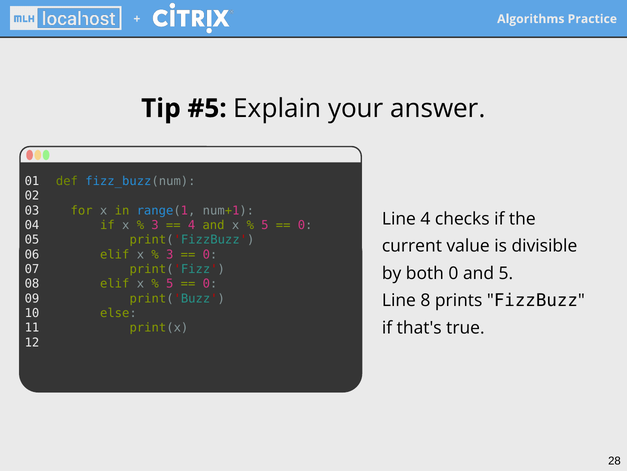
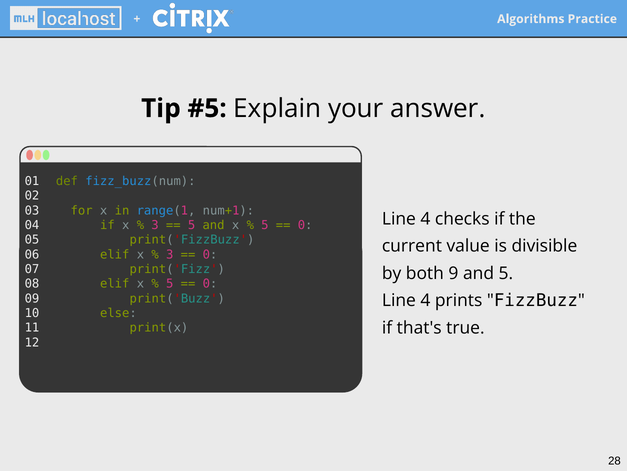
4 at (192, 225): 4 -> 5
both 0: 0 -> 9
8 at (425, 300): 8 -> 4
